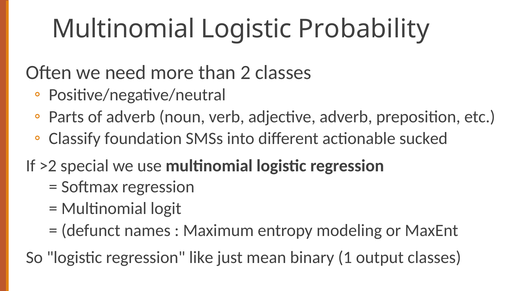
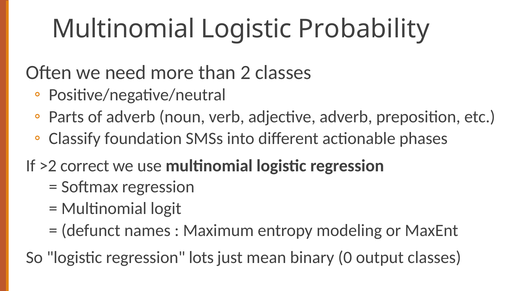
sucked: sucked -> phases
special: special -> correct
like: like -> lots
1: 1 -> 0
